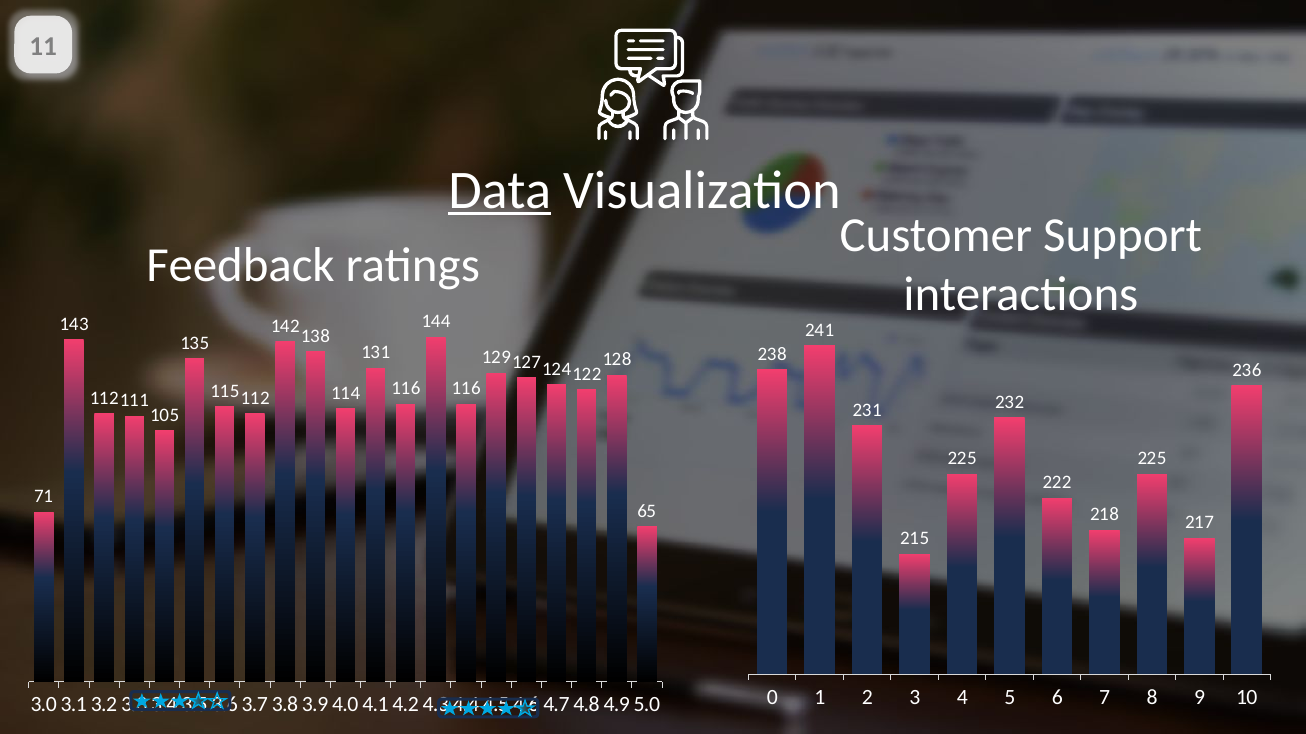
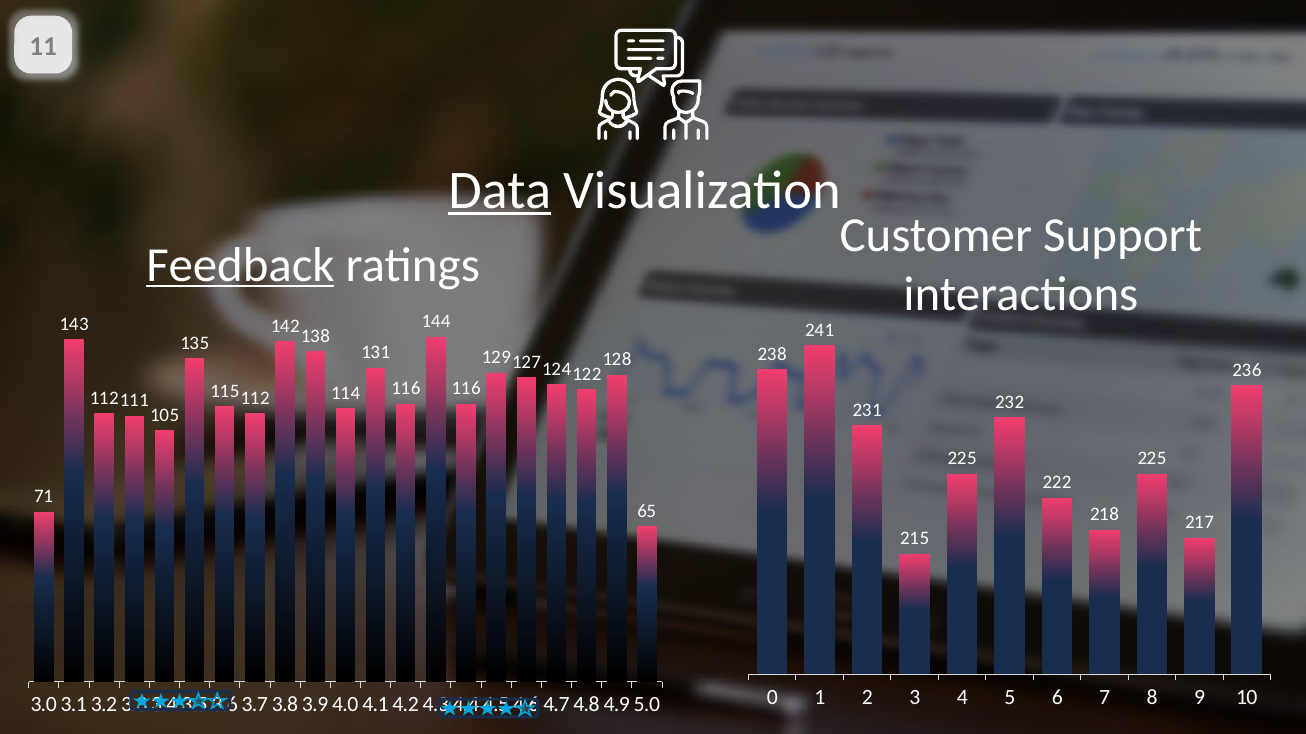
Feedback underline: none -> present
